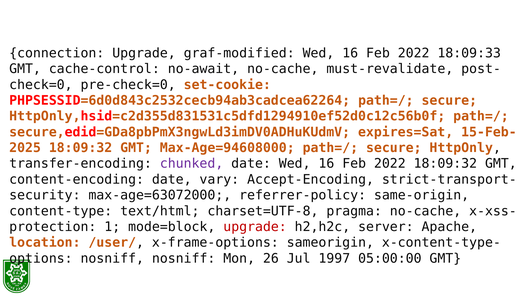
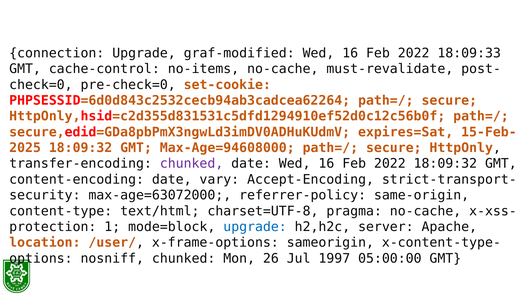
no-await: no-await -> no-items
upgrade at (255, 227) colour: red -> blue
nosniff nosniff: nosniff -> chunked
